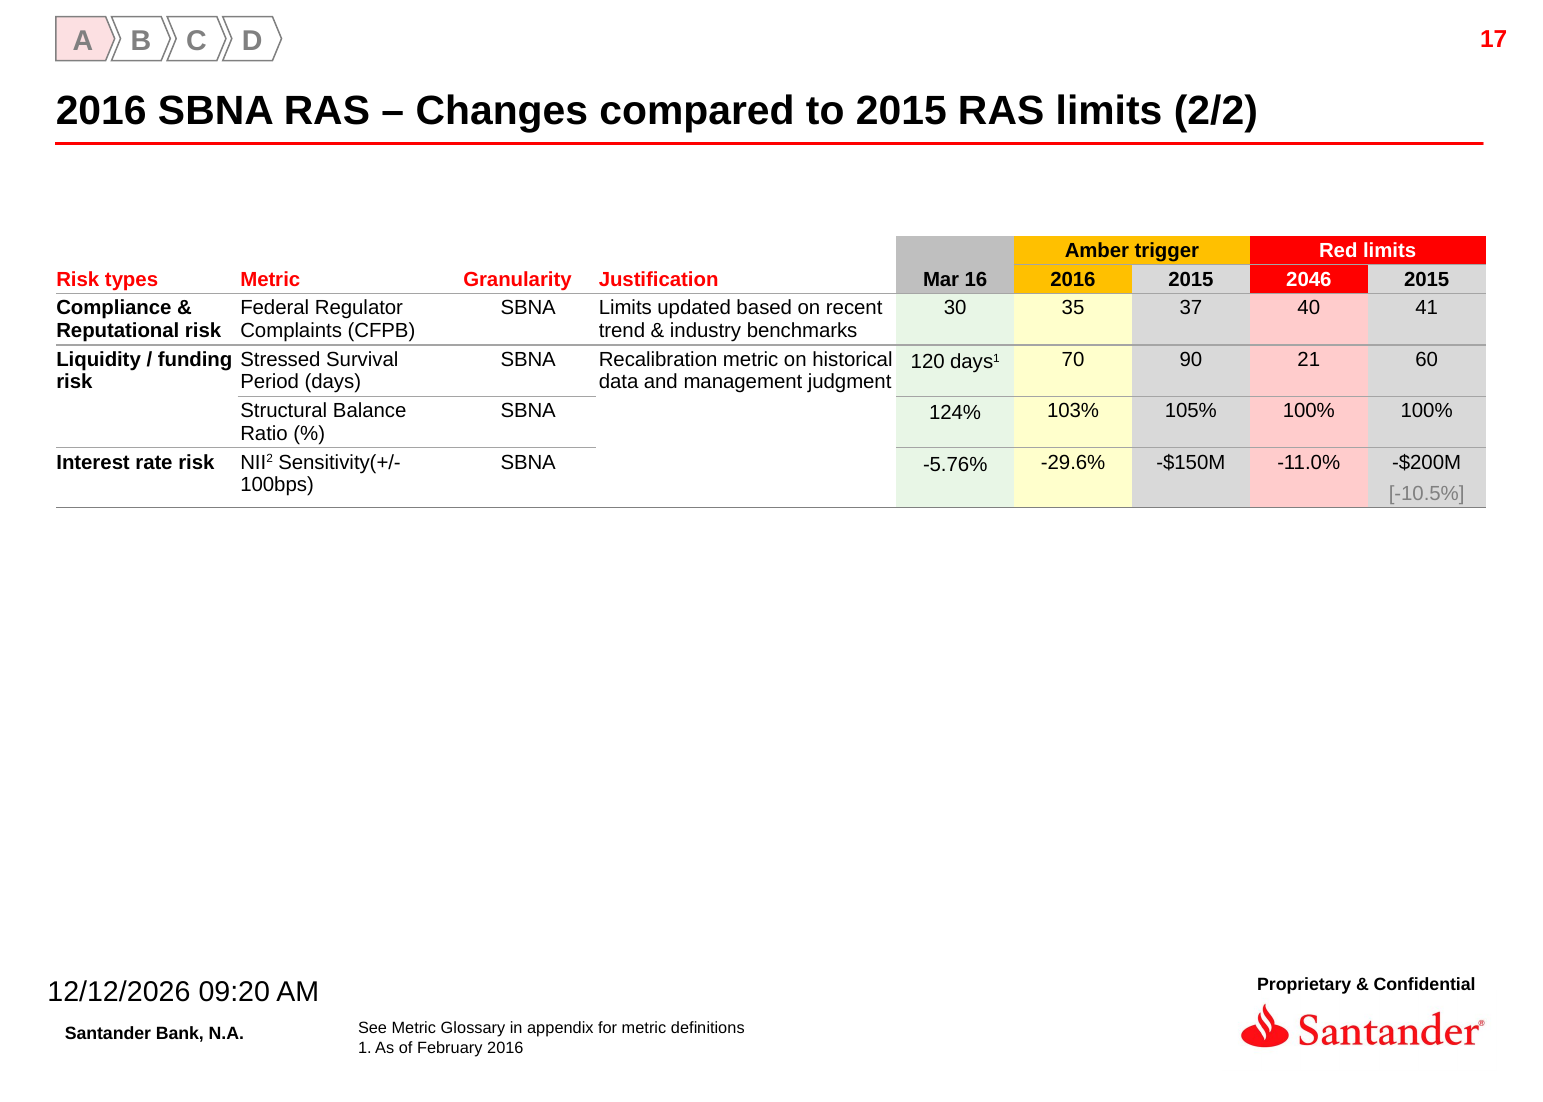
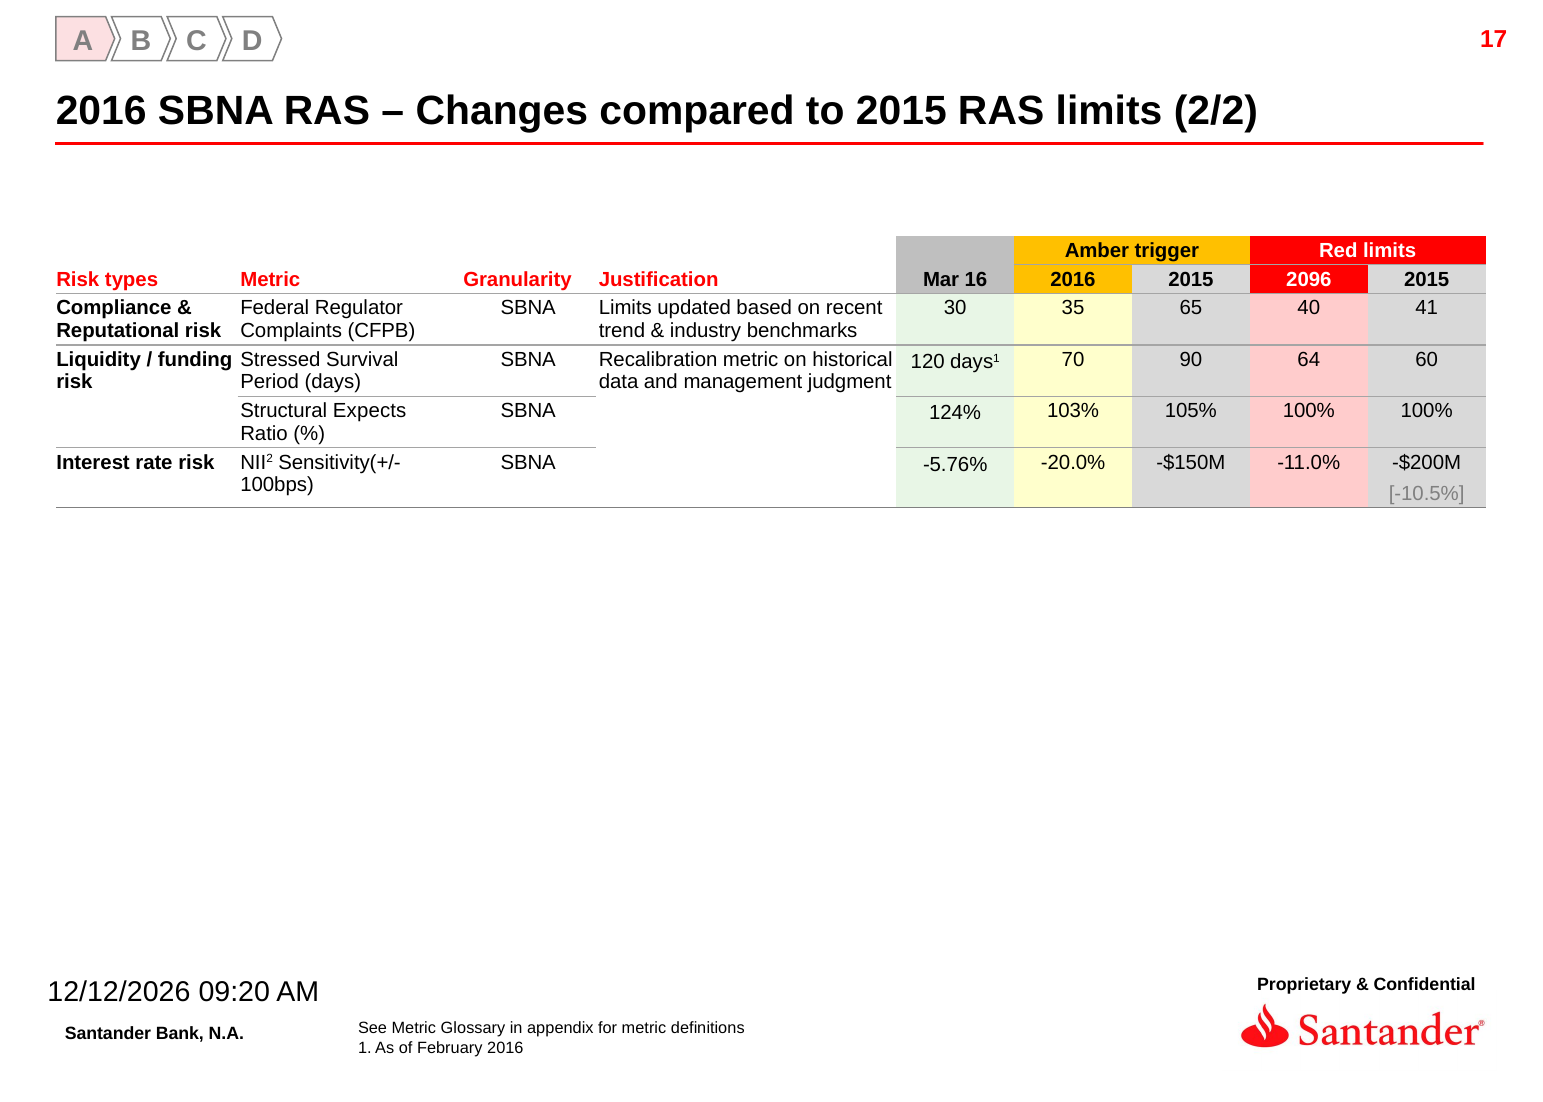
2046: 2046 -> 2096
37: 37 -> 65
21: 21 -> 64
Balance: Balance -> Expects
-29.6%: -29.6% -> -20.0%
